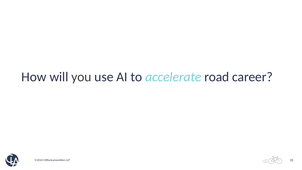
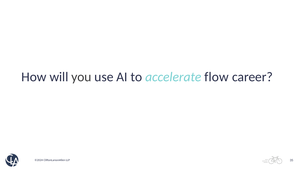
road: road -> flow
